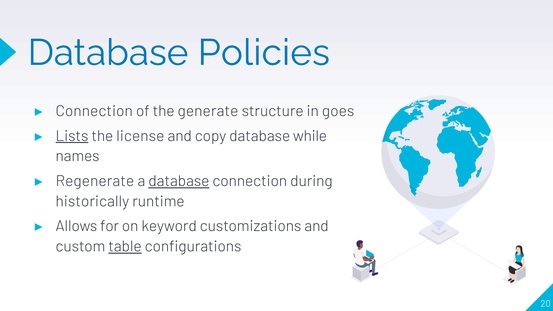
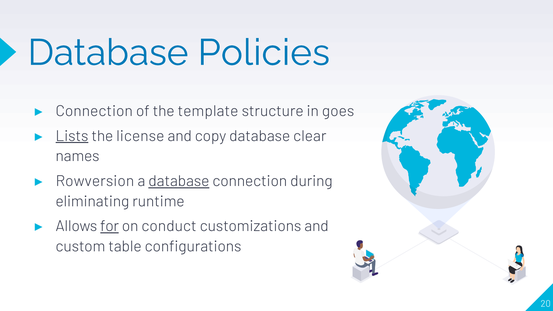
generate: generate -> template
while: while -> clear
Regenerate: Regenerate -> Rowversion
historically: historically -> eliminating
for underline: none -> present
keyword: keyword -> conduct
table underline: present -> none
